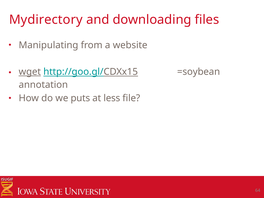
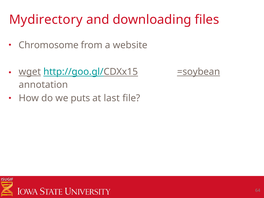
Manipulating: Manipulating -> Chromosome
=soybean underline: none -> present
less: less -> last
